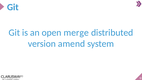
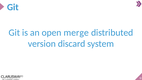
amend: amend -> discard
